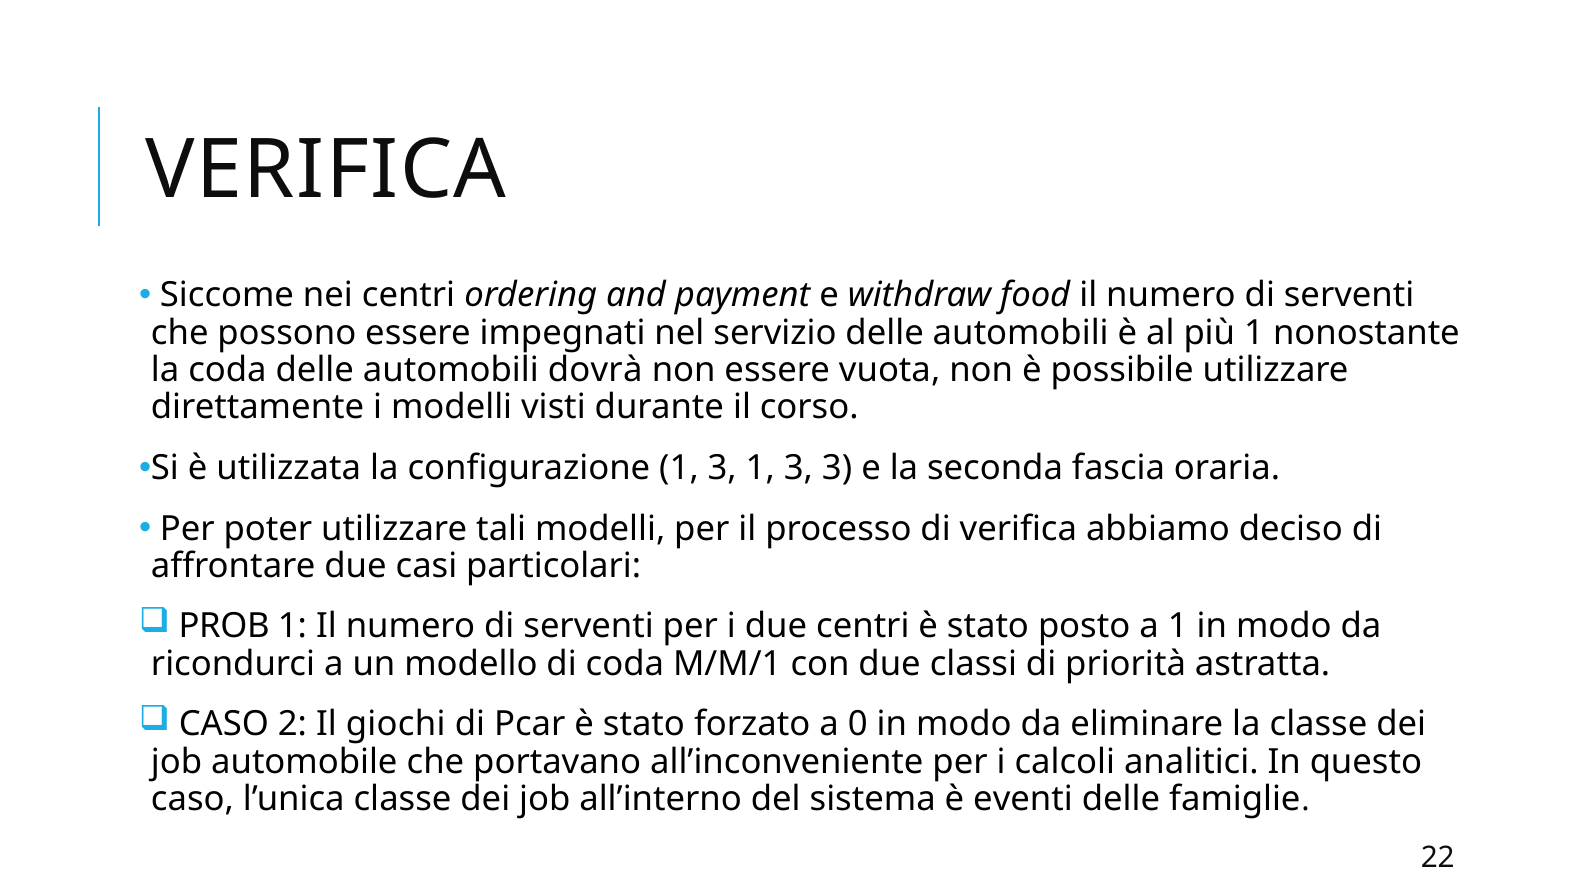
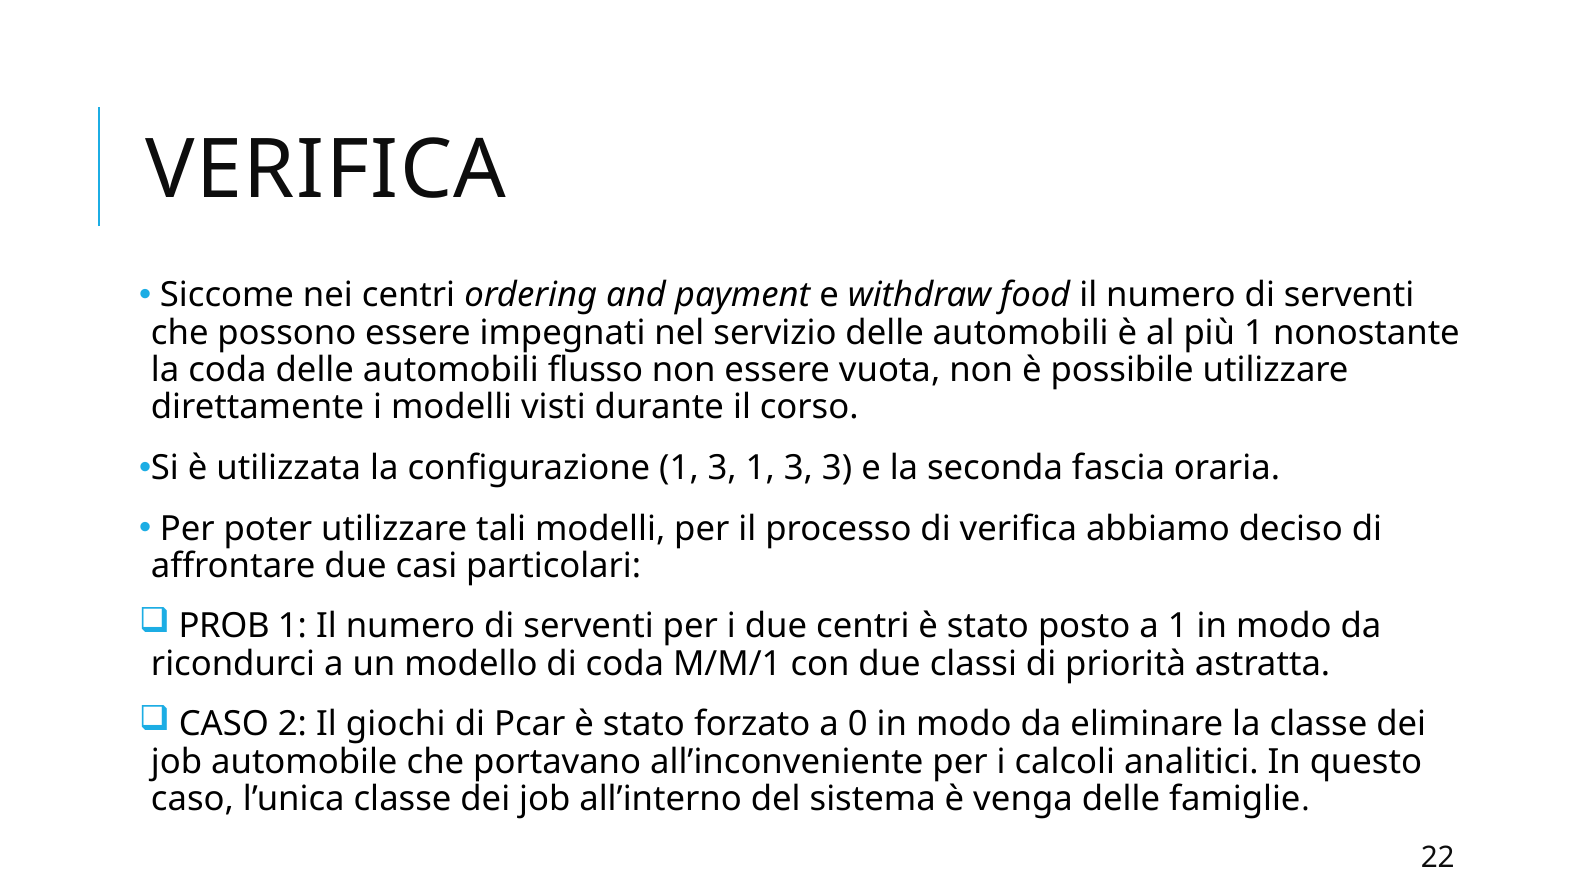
dovrà: dovrà -> flusso
eventi: eventi -> venga
